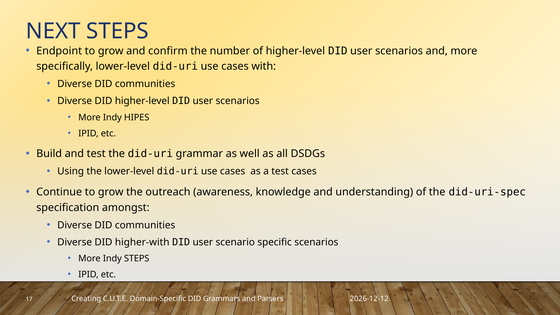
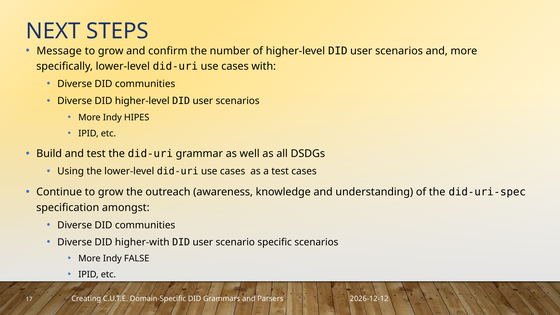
Endpoint: Endpoint -> Message
Indy STEPS: STEPS -> FALSE
